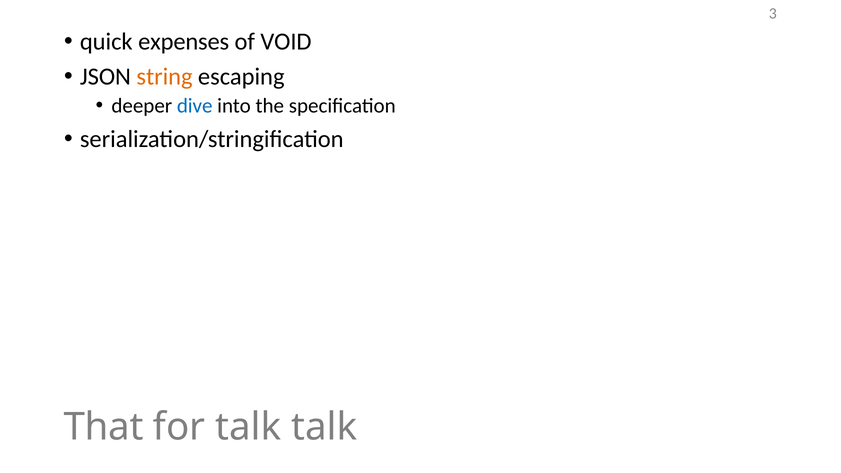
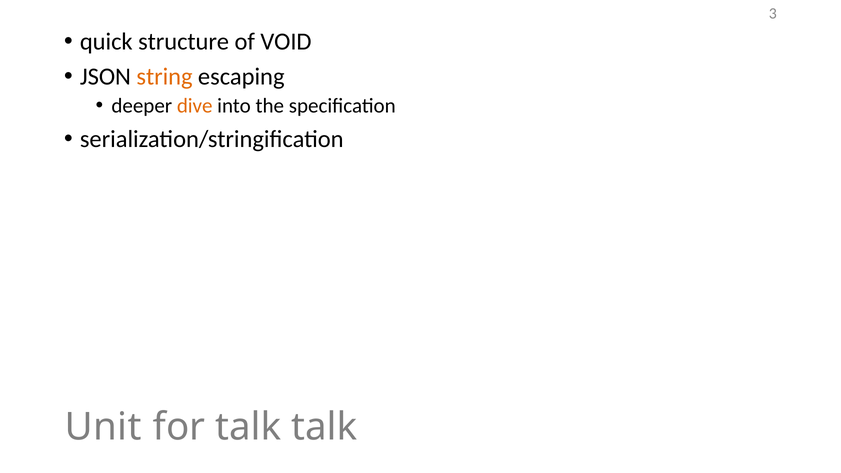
expenses: expenses -> structure
dive colour: blue -> orange
That: That -> Unit
